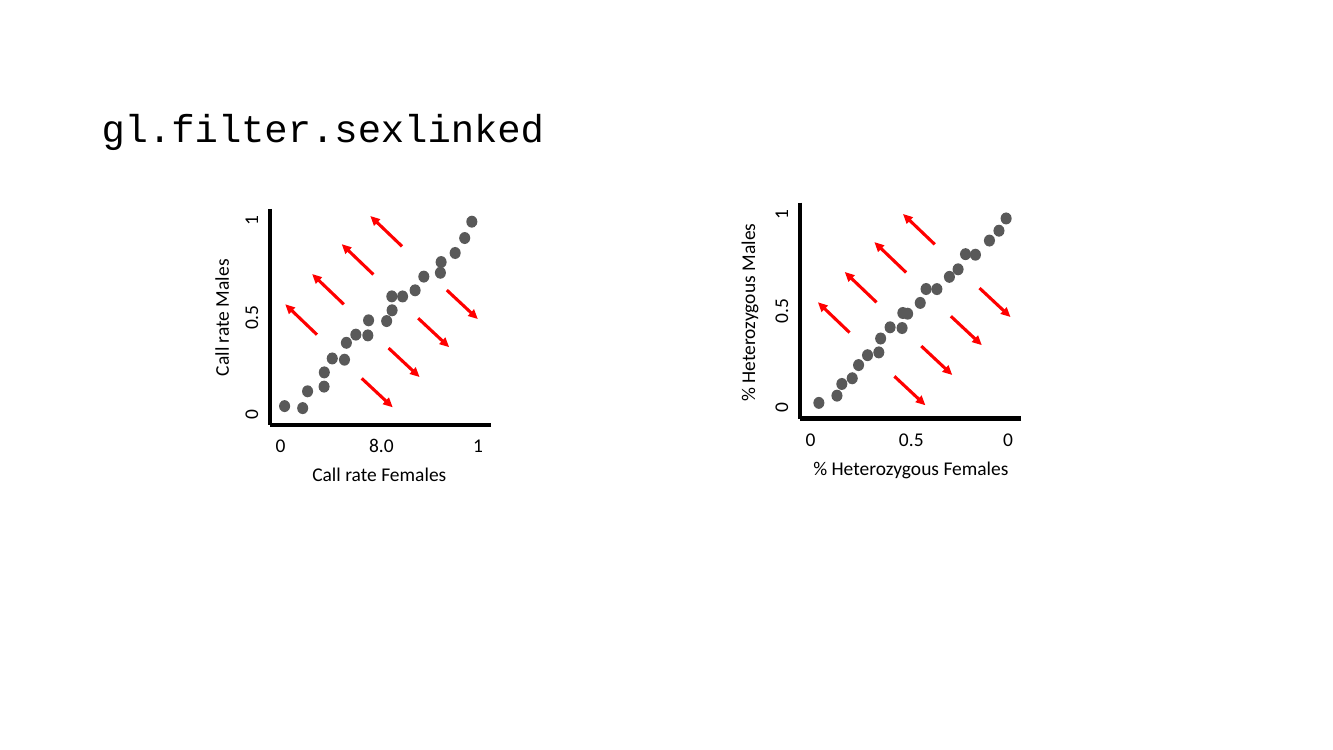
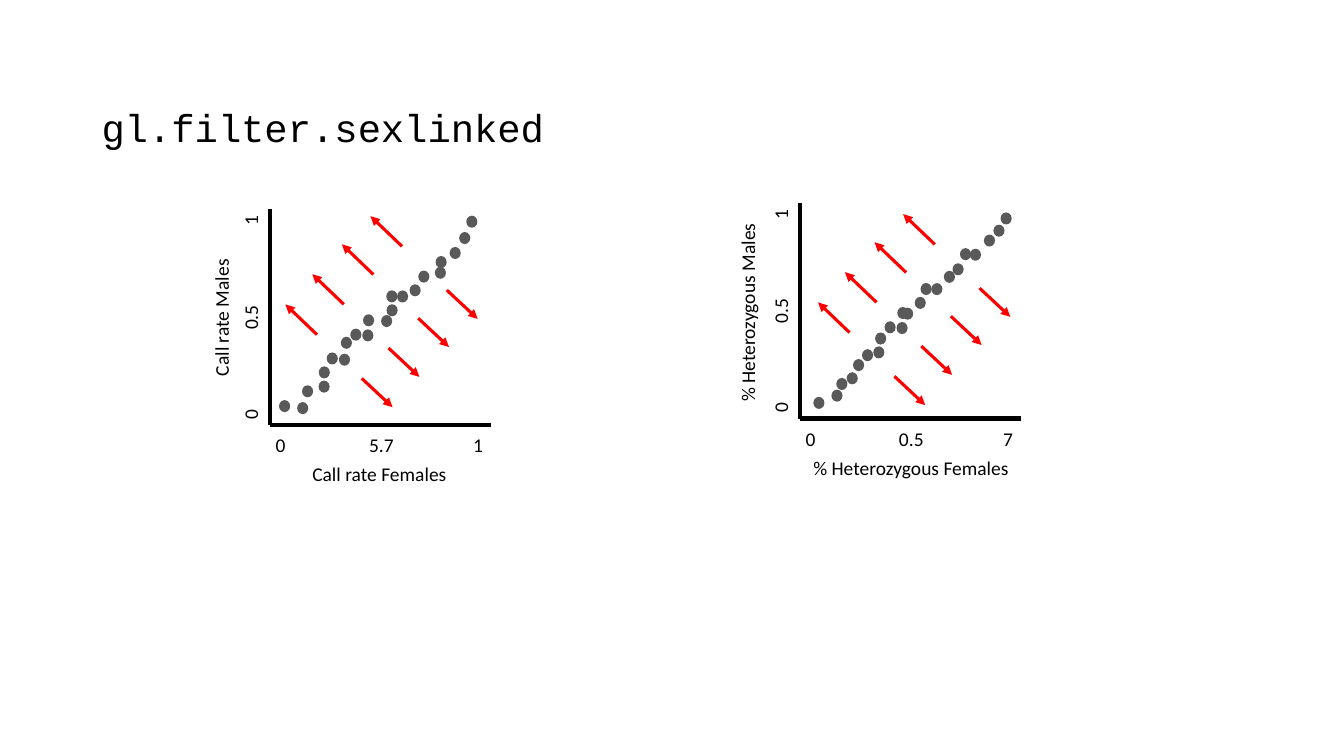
0.5 0: 0 -> 7
8.0: 8.0 -> 5.7
